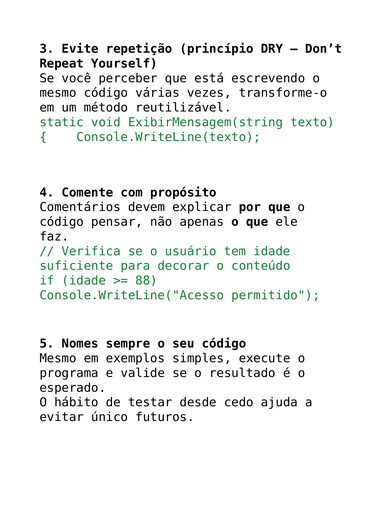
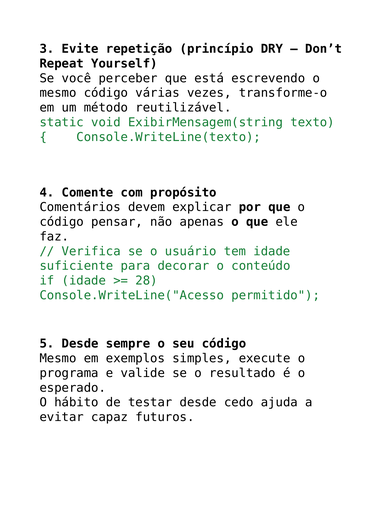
88: 88 -> 28
5 Nomes: Nomes -> Desde
único: único -> capaz
